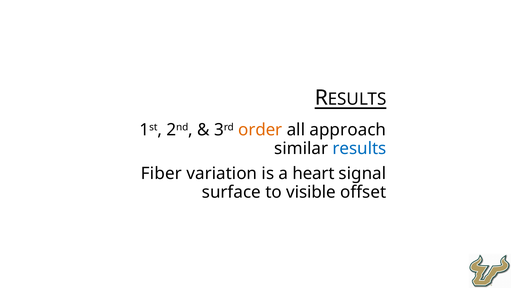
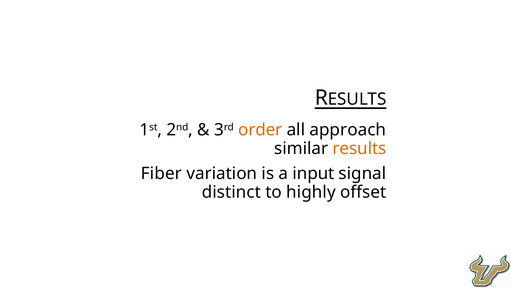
results colour: blue -> orange
heart: heart -> input
surface: surface -> distinct
visible: visible -> highly
